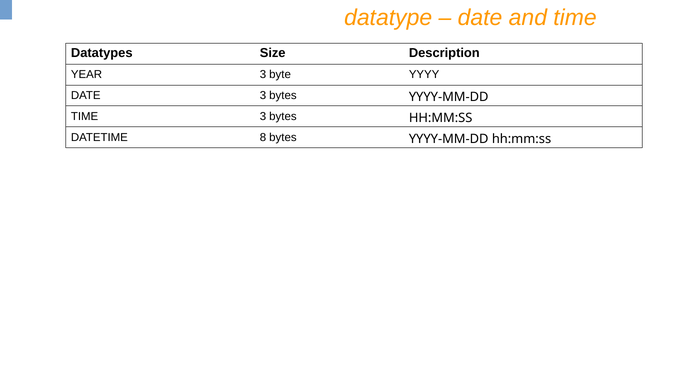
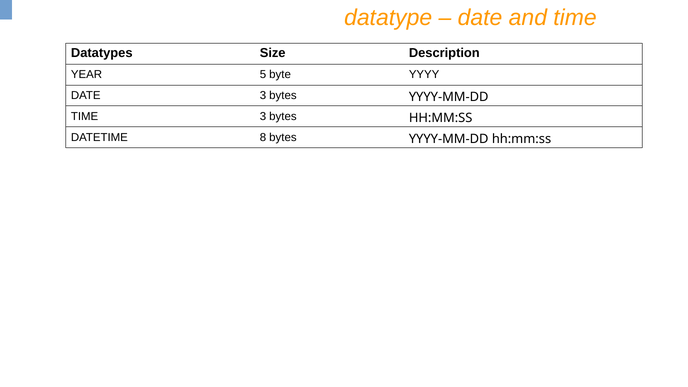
YEAR 3: 3 -> 5
